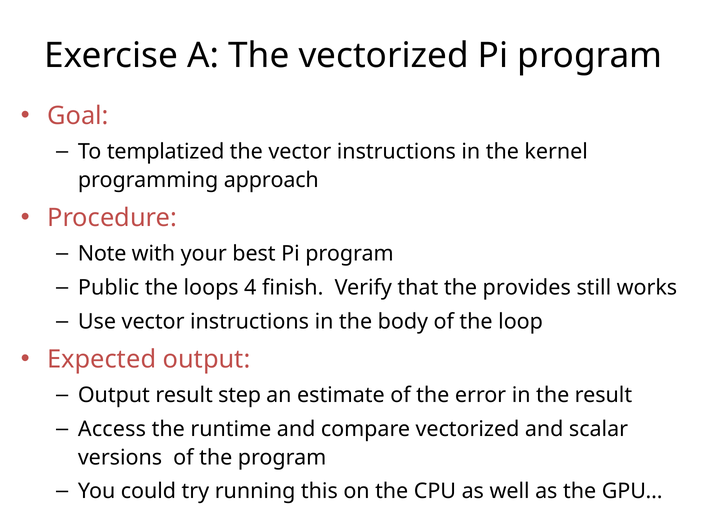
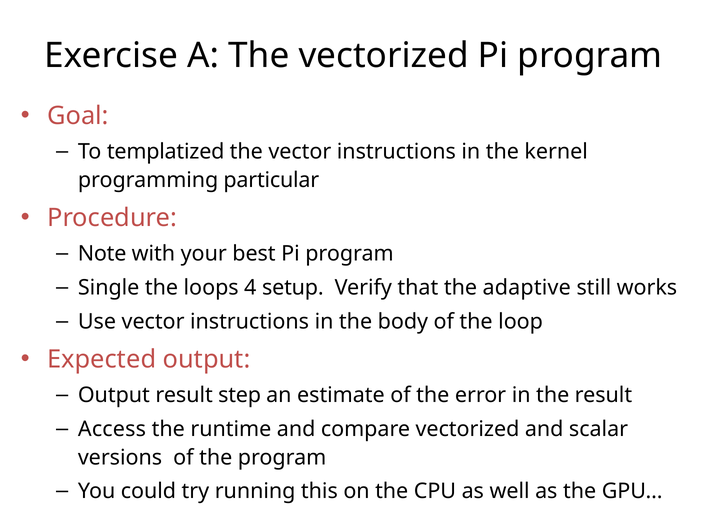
approach: approach -> particular
Public: Public -> Single
finish: finish -> setup
provides: provides -> adaptive
